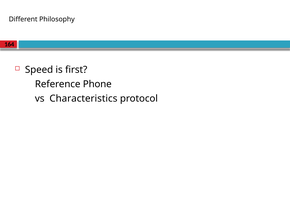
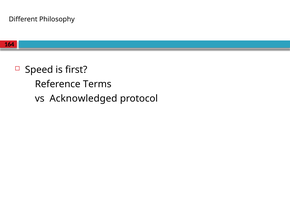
Phone: Phone -> Terms
Characteristics: Characteristics -> Acknowledged
